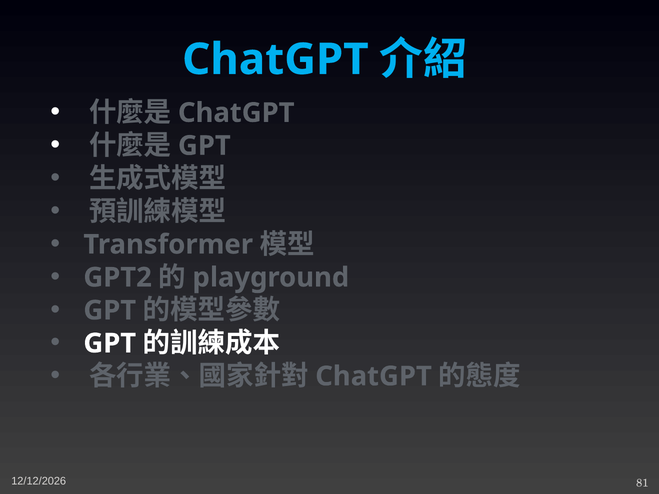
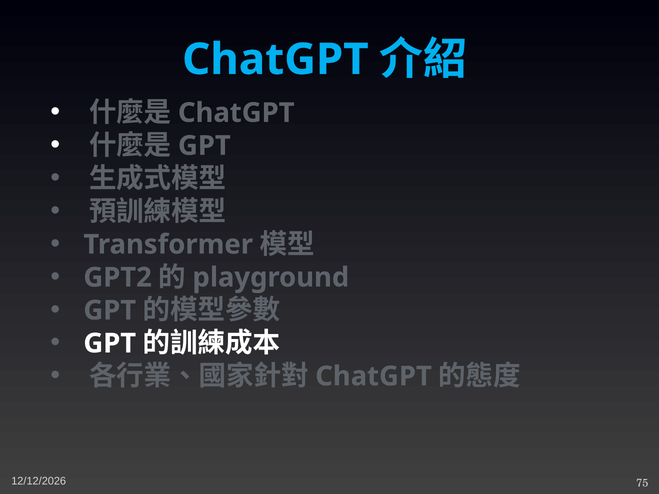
81: 81 -> 75
